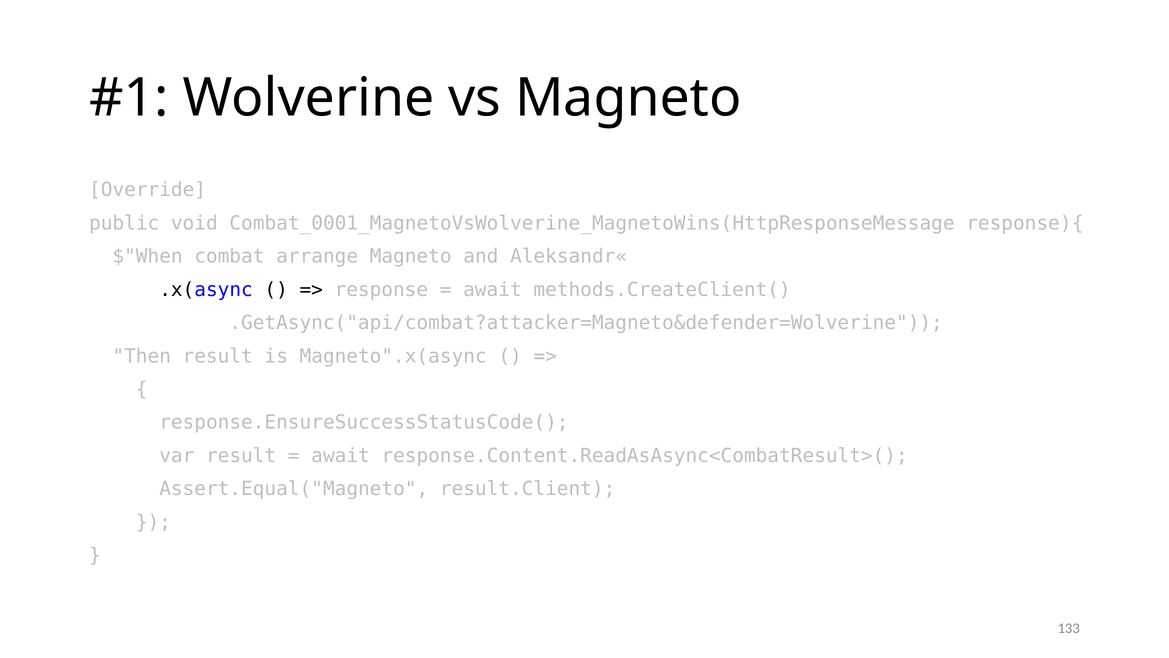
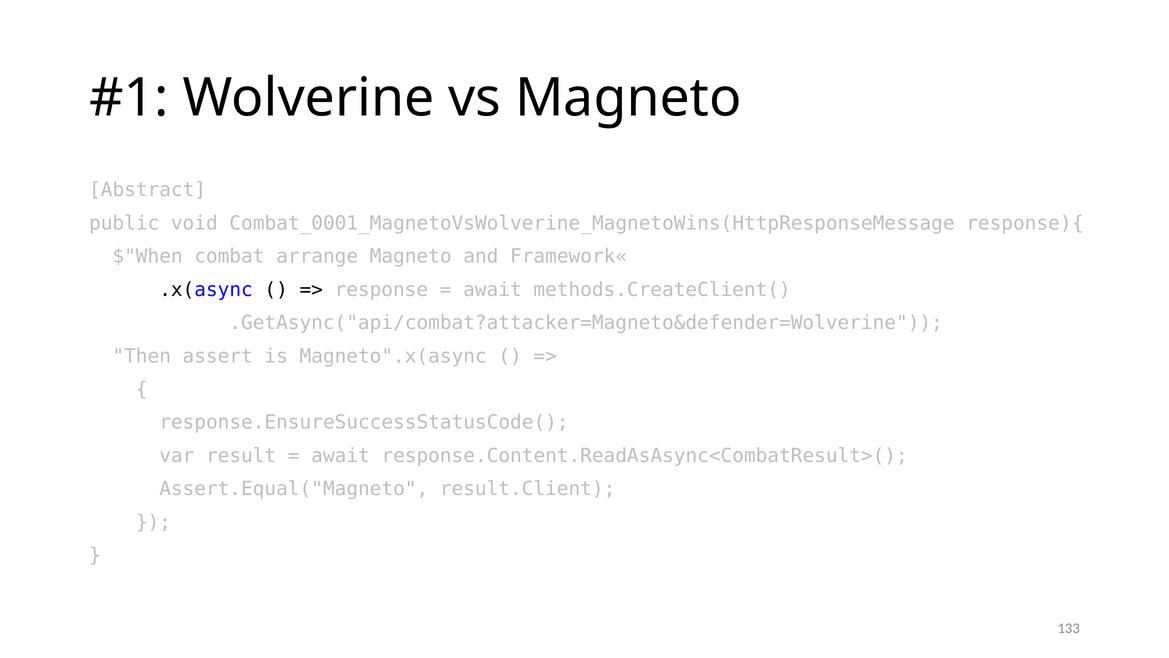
Override: Override -> Abstract
Aleksandr«: Aleksandr« -> Framework«
Then result: result -> assert
